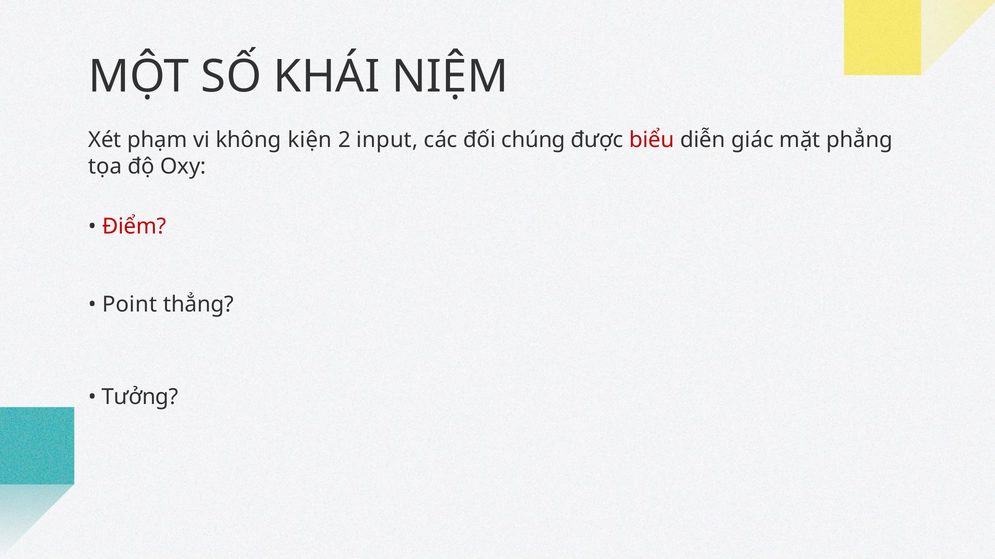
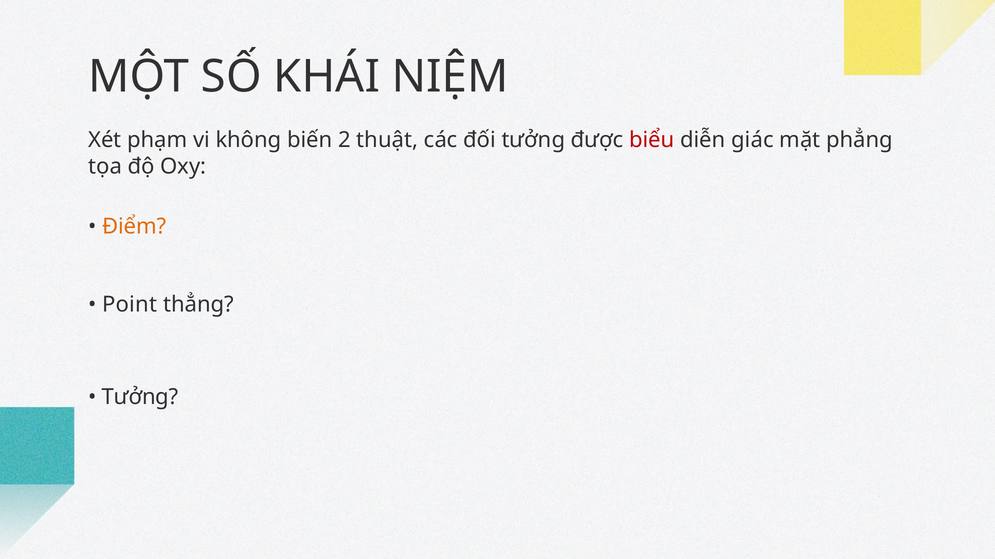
kiện: kiện -> biến
input: input -> thuật
đối chúng: chúng -> tưởng
Điểm colour: red -> orange
